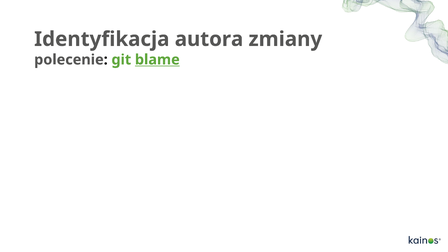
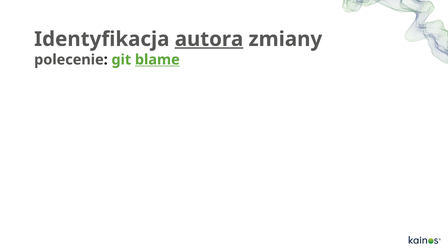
autora underline: none -> present
